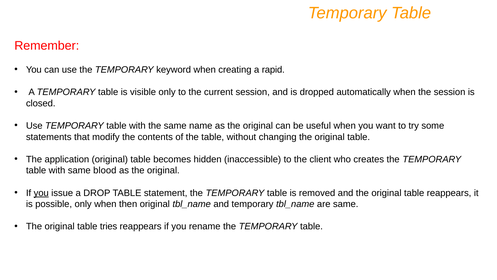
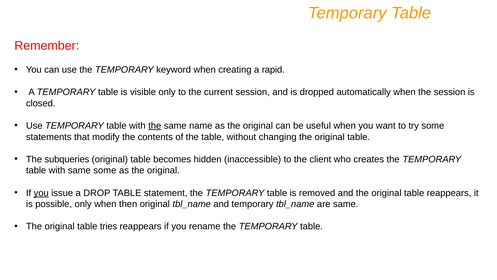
the at (155, 126) underline: none -> present
application: application -> subqueries
same blood: blood -> some
